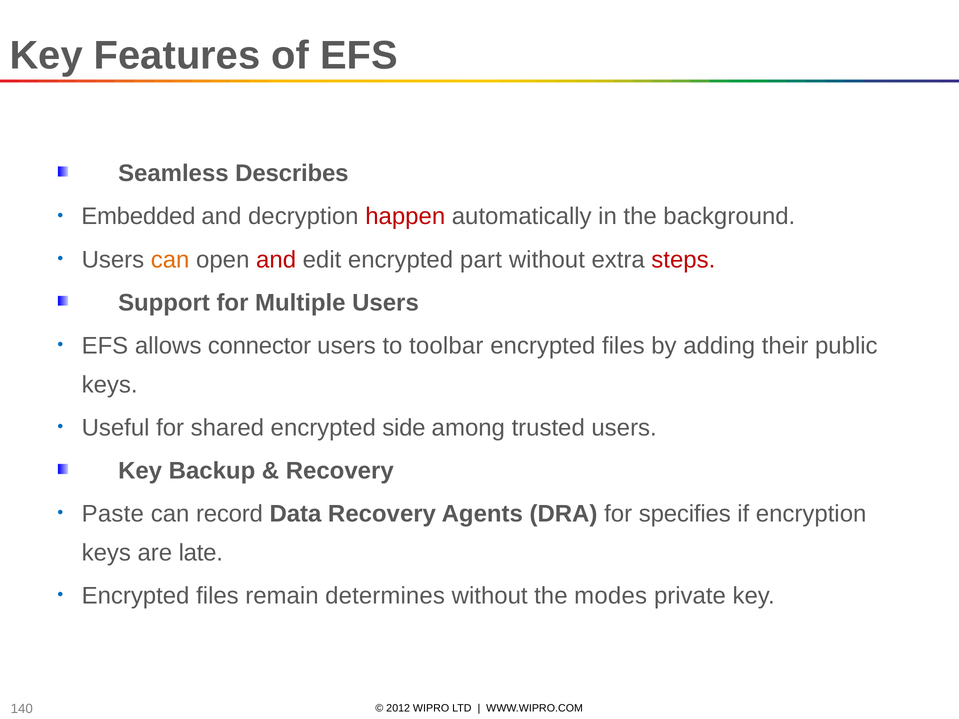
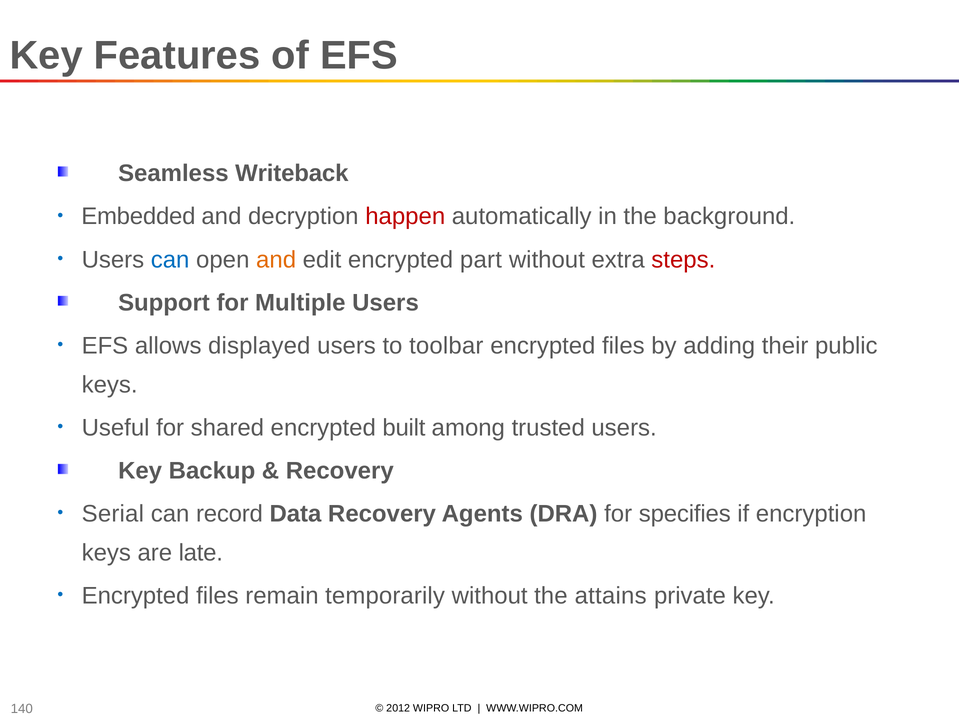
Describes: Describes -> Writeback
can at (170, 260) colour: orange -> blue
and at (276, 260) colour: red -> orange
connector: connector -> displayed
side: side -> built
Paste: Paste -> Serial
determines: determines -> temporarily
modes: modes -> attains
